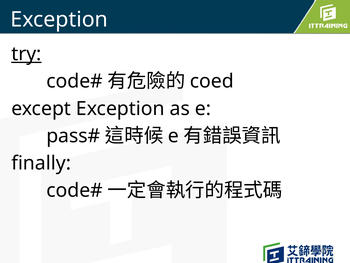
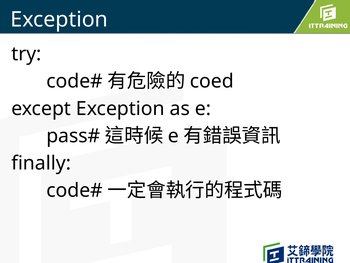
try underline: present -> none
